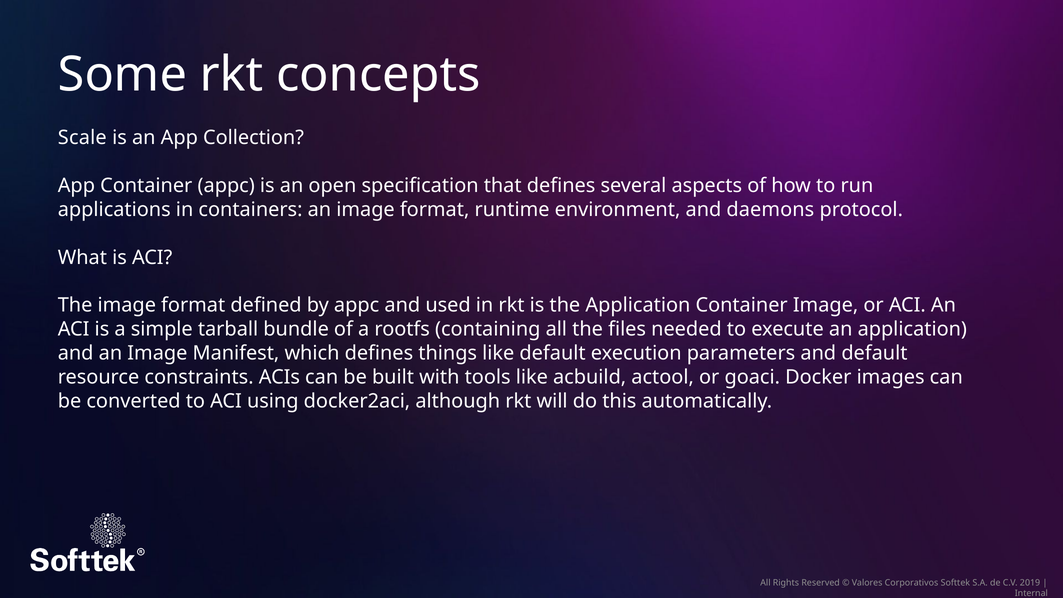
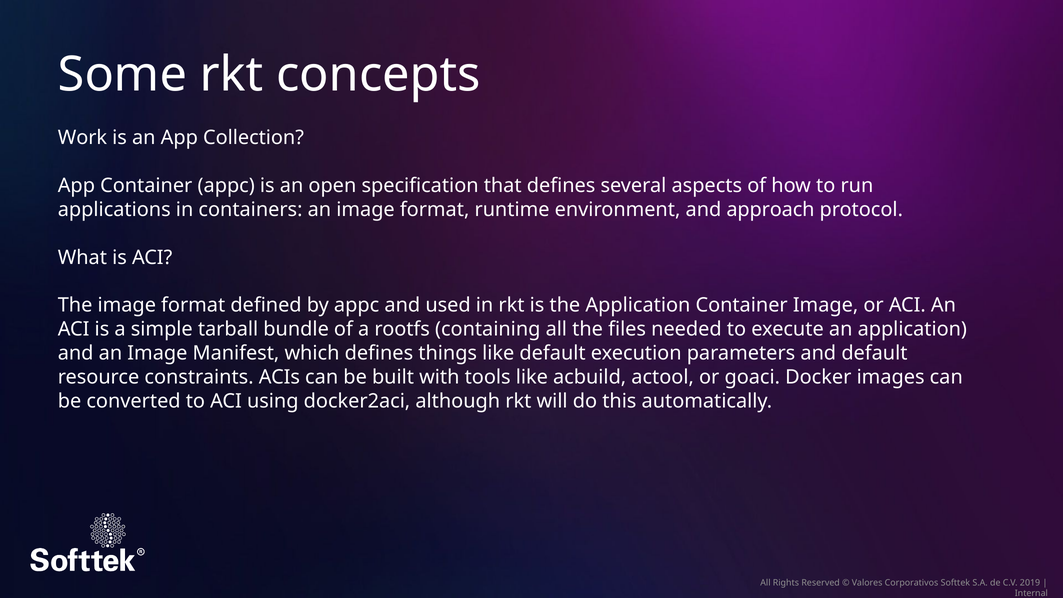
Scale: Scale -> Work
daemons: daemons -> approach
